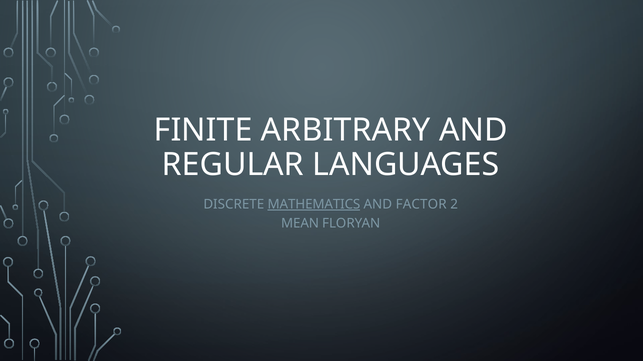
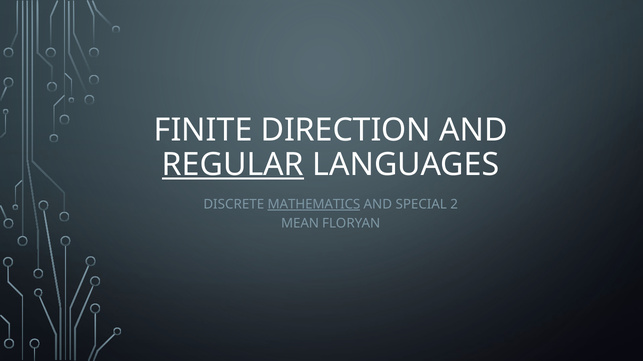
ARBITRARY: ARBITRARY -> DIRECTION
REGULAR underline: none -> present
FACTOR: FACTOR -> SPECIAL
